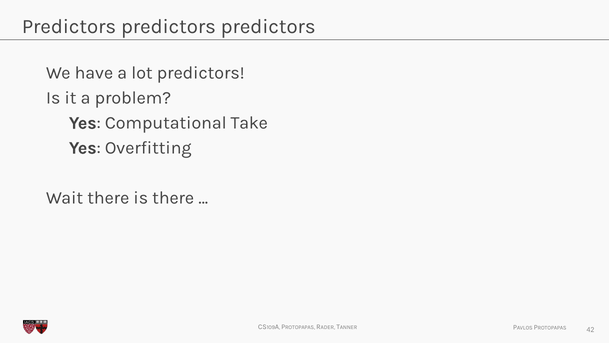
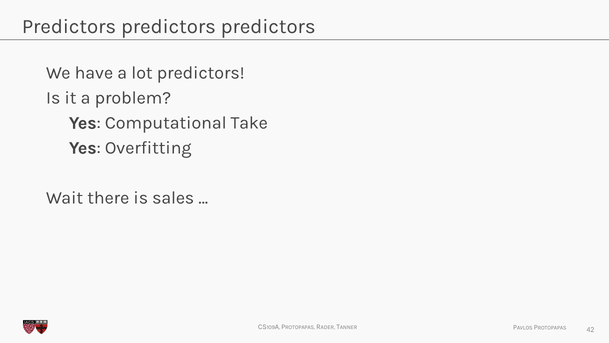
is there: there -> sales
